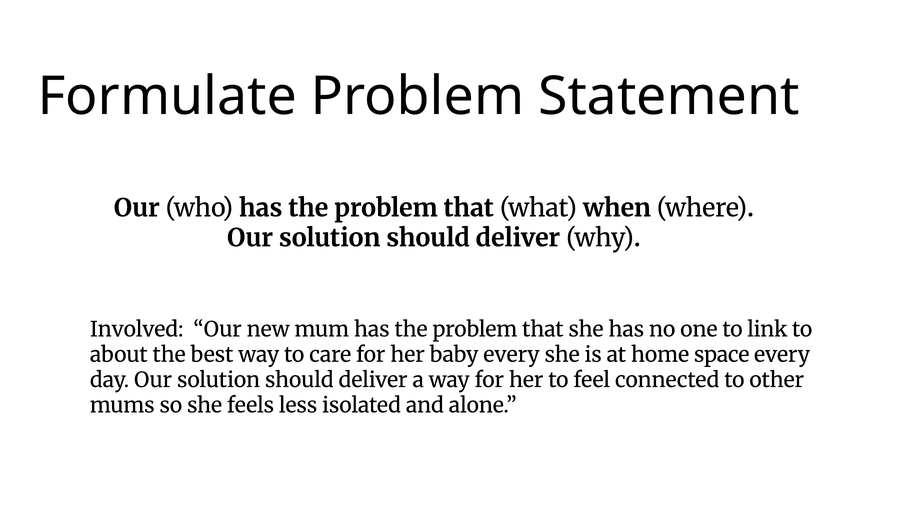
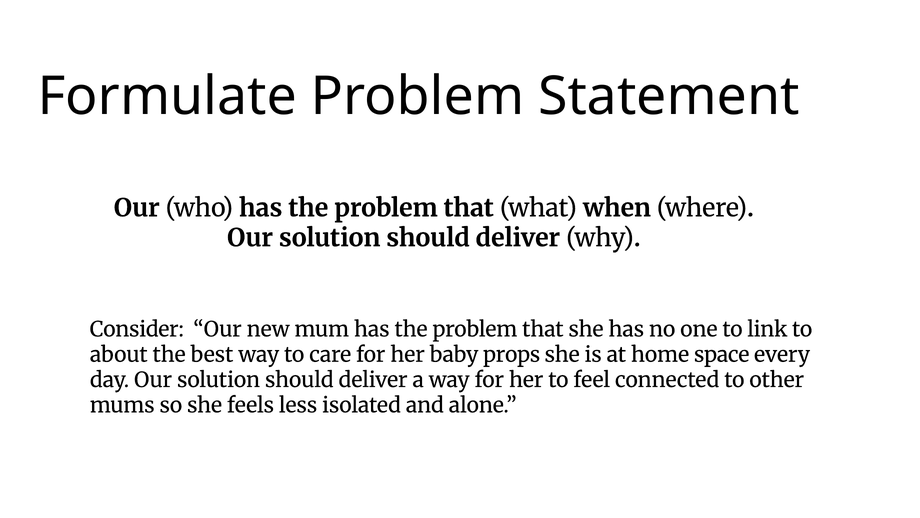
Involved: Involved -> Consider
baby every: every -> props
